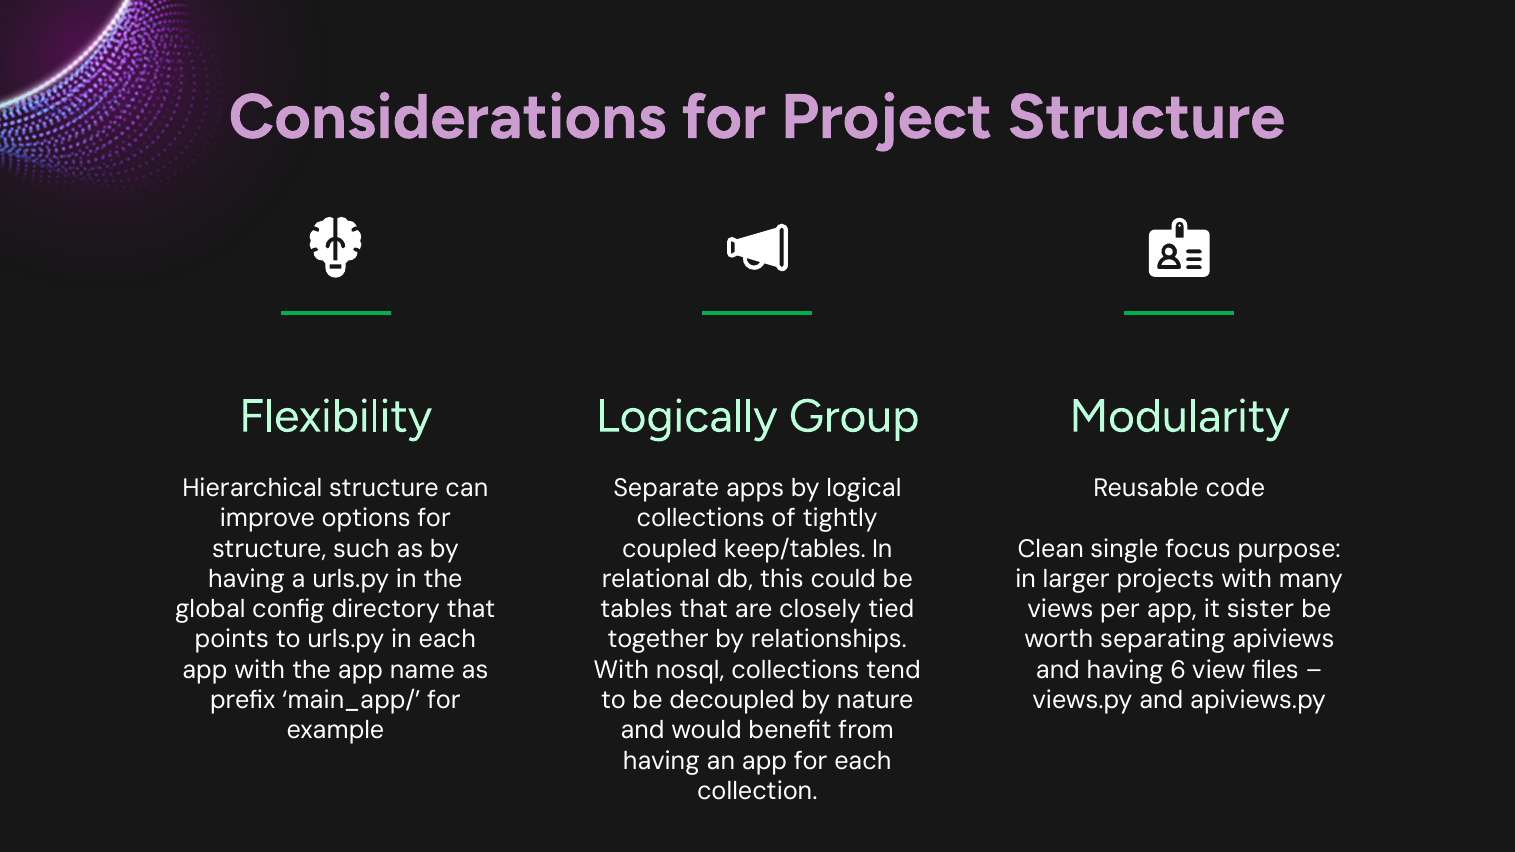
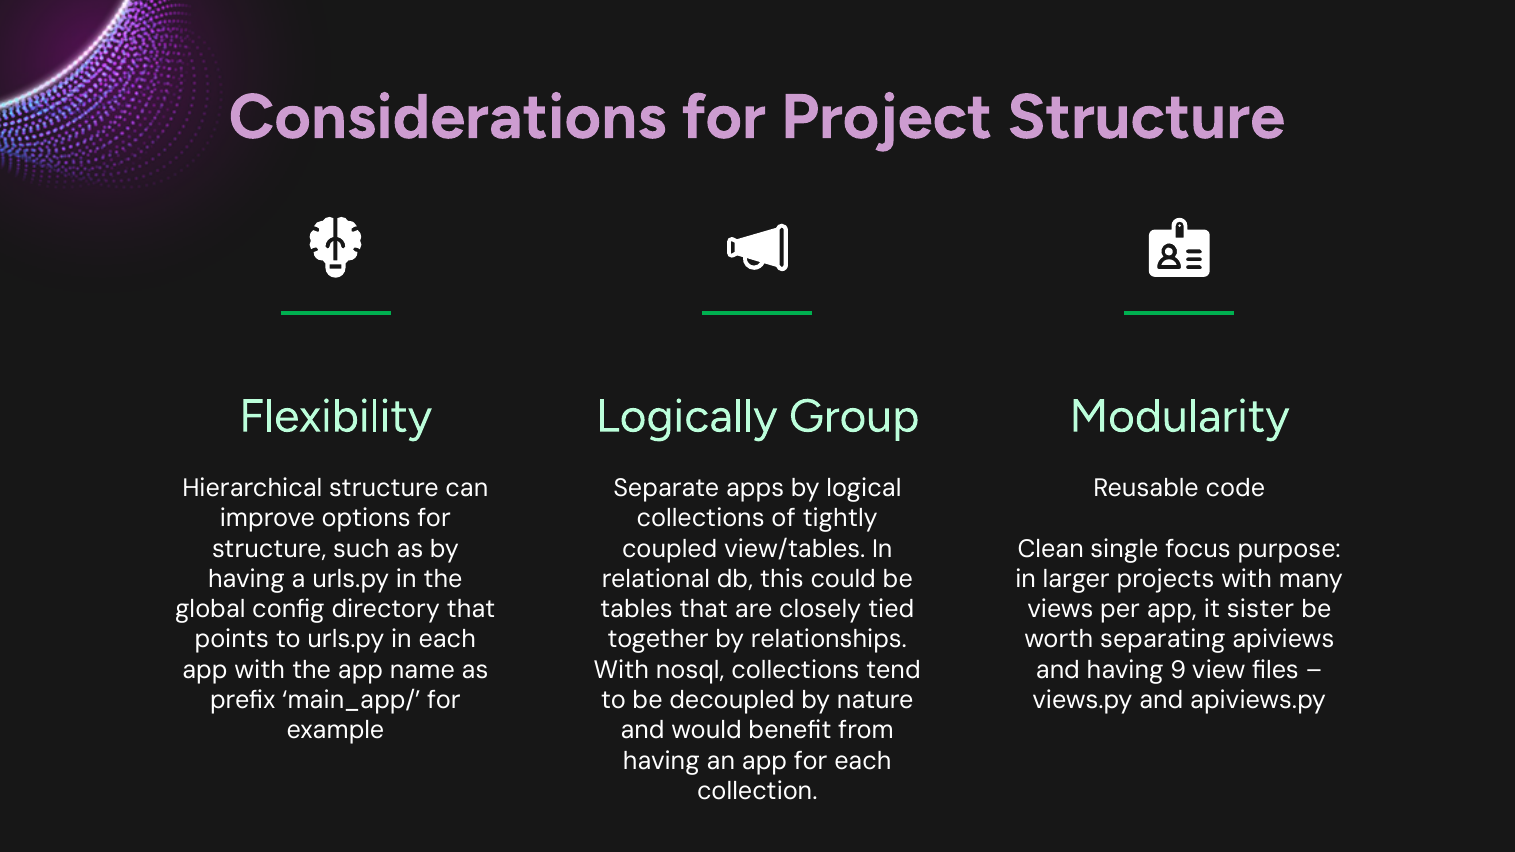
keep/tables: keep/tables -> view/tables
6: 6 -> 9
